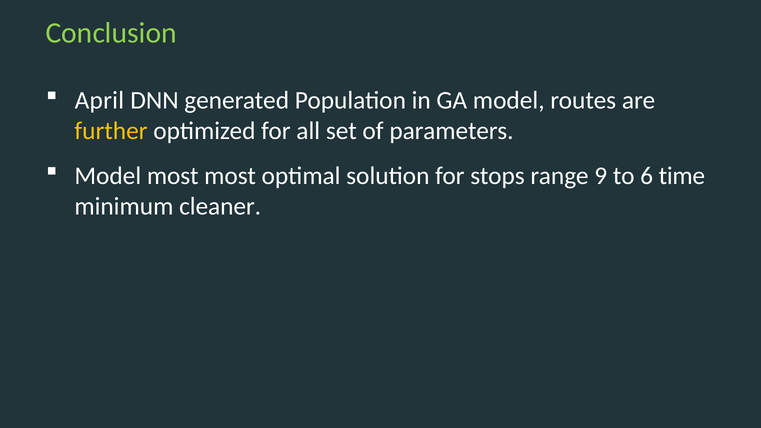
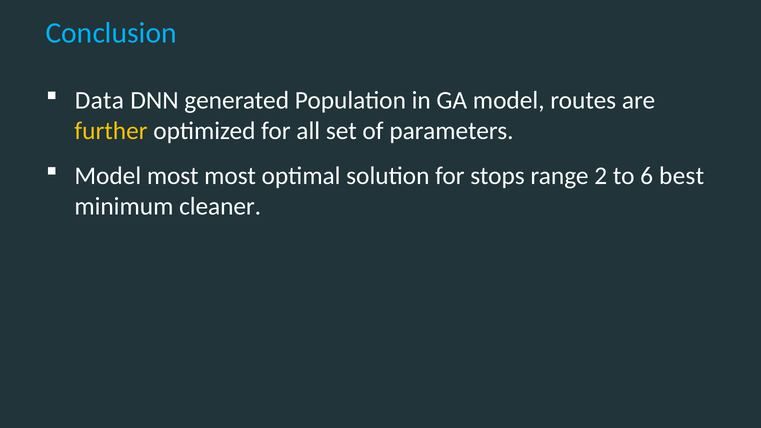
Conclusion colour: light green -> light blue
April: April -> Data
9: 9 -> 2
time: time -> best
